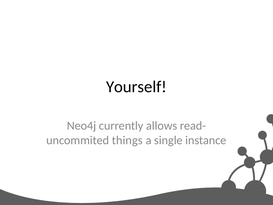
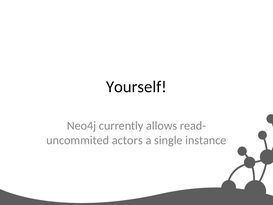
things: things -> actors
